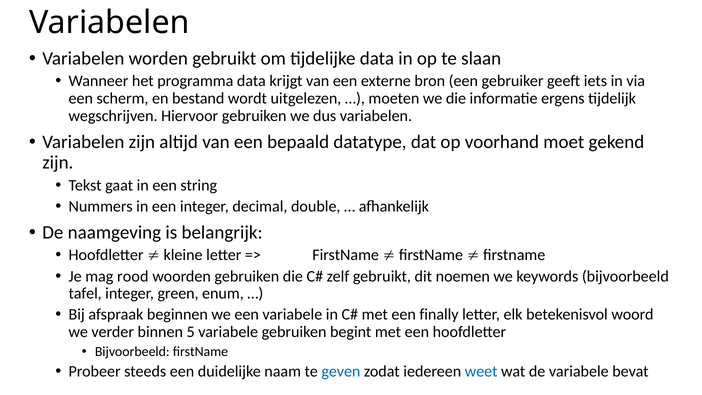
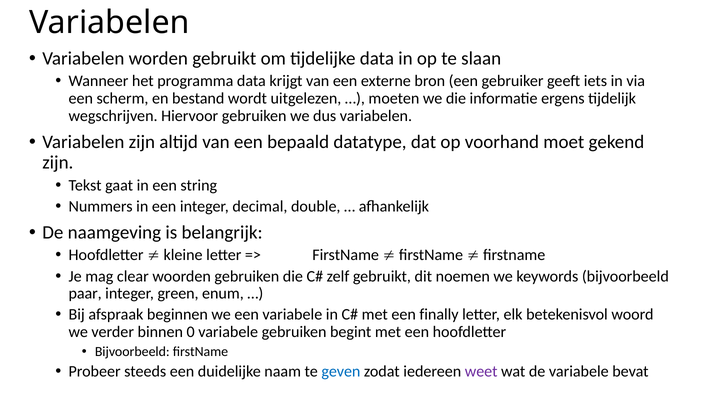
rood: rood -> clear
tafel: tafel -> paar
5: 5 -> 0
weet colour: blue -> purple
